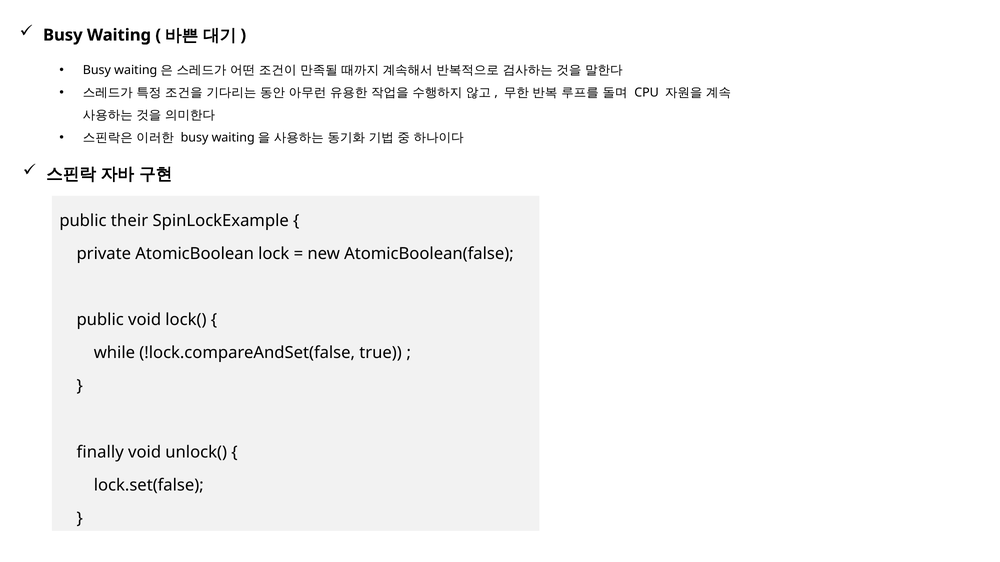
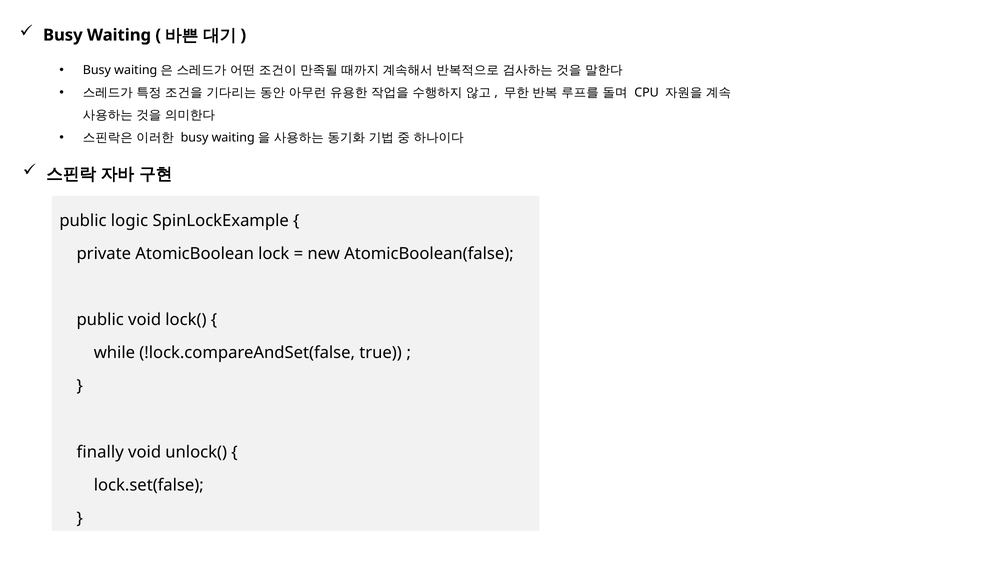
their: their -> logic
